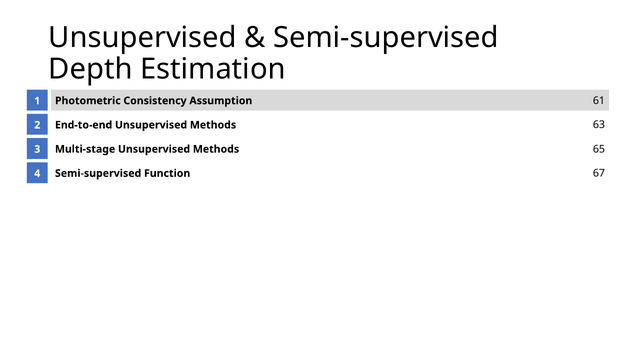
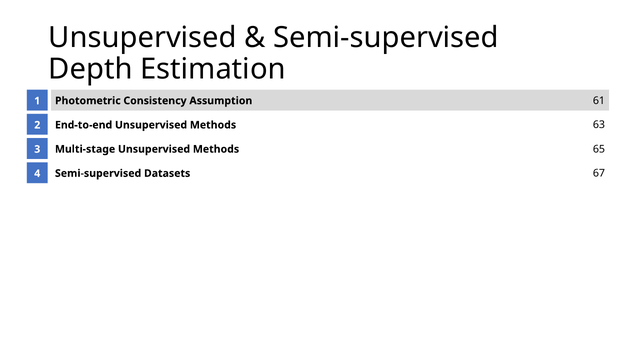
Function: Function -> Datasets
